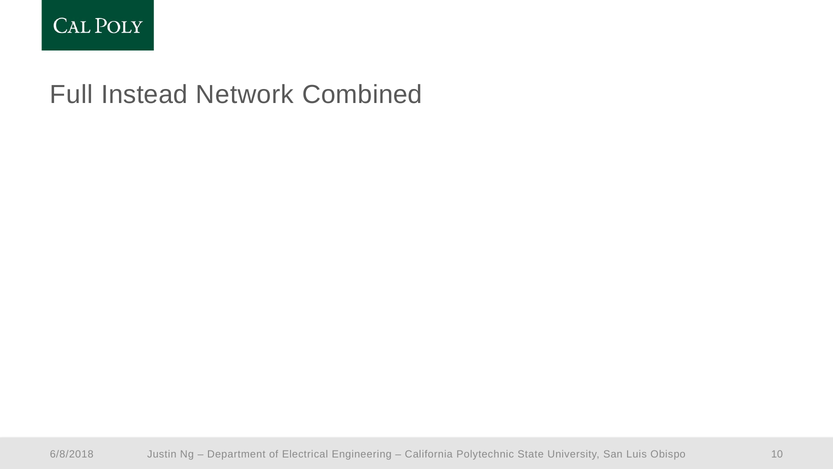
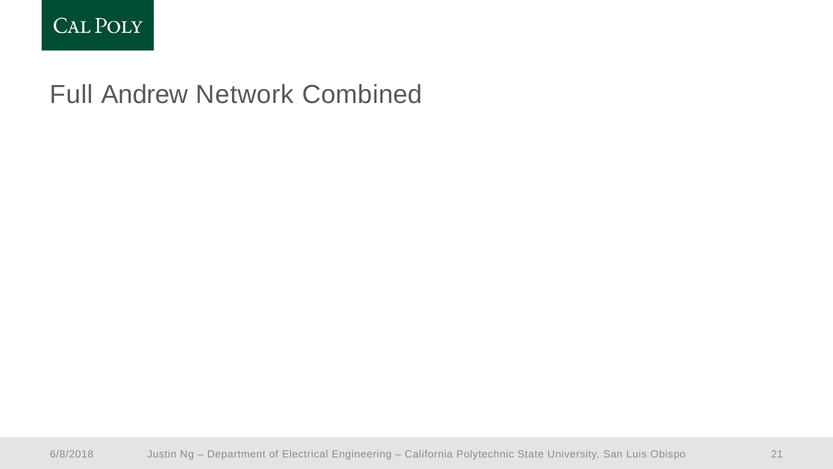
Instead: Instead -> Andrew
10: 10 -> 21
